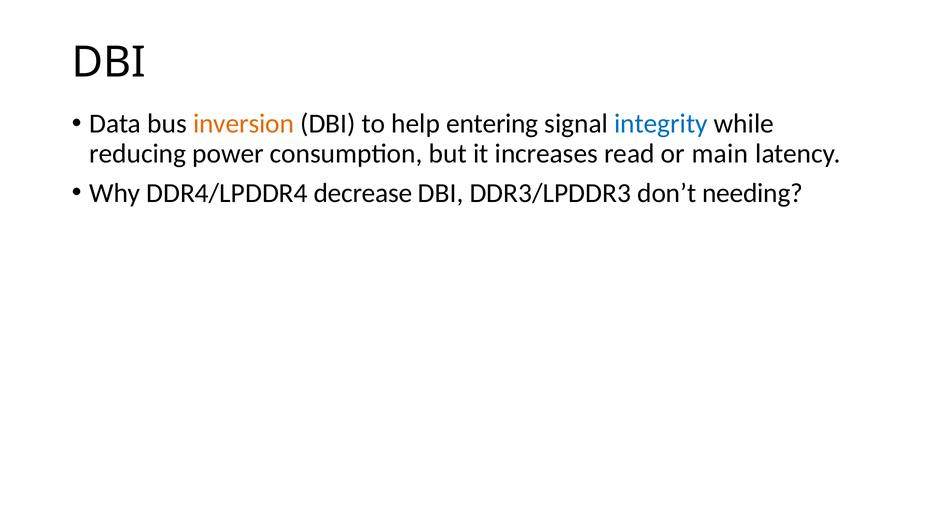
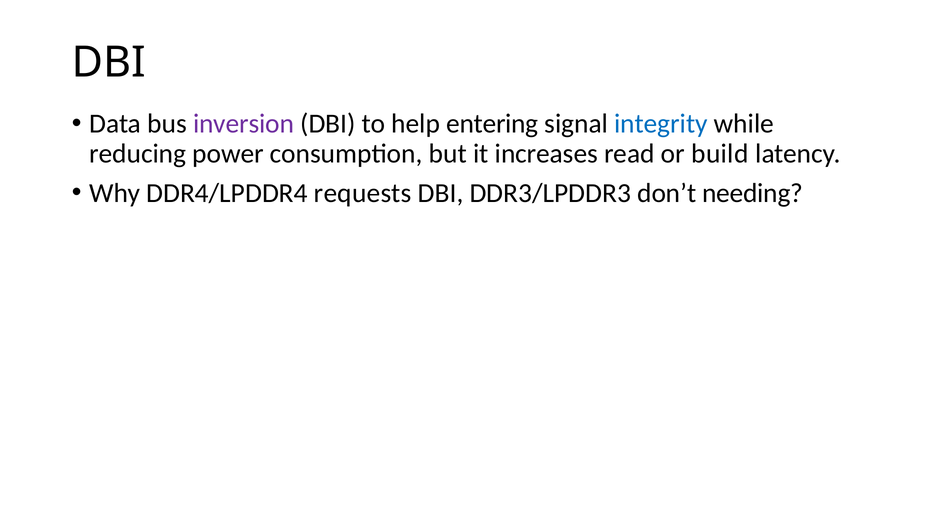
inversion colour: orange -> purple
main: main -> build
decrease: decrease -> requests
